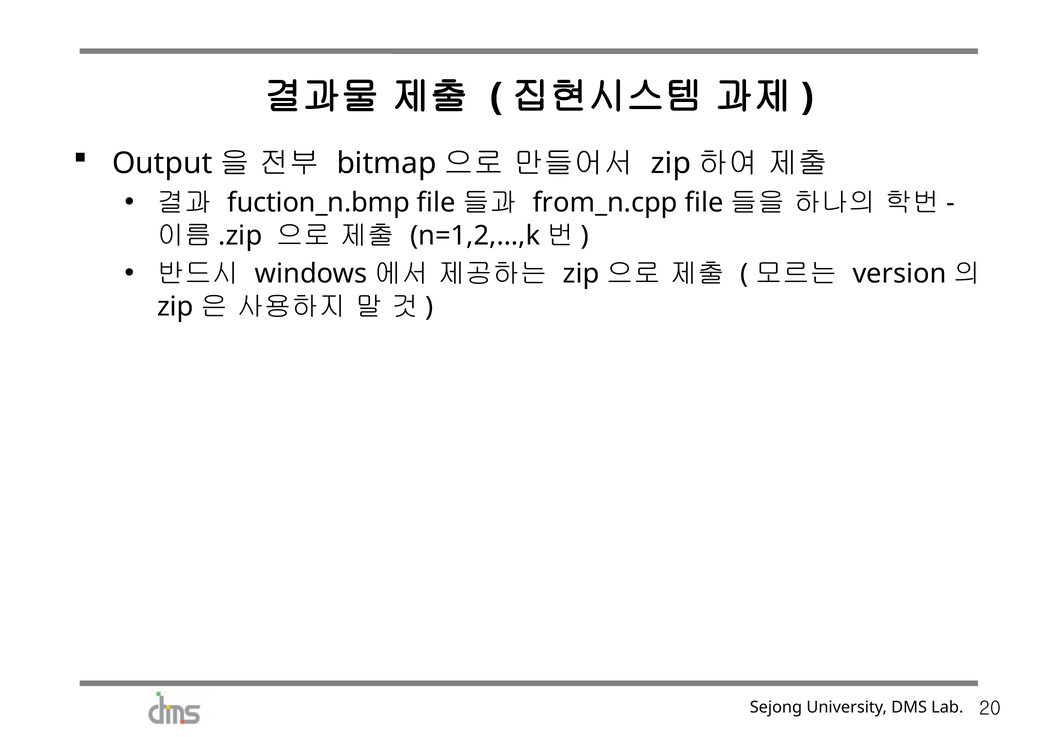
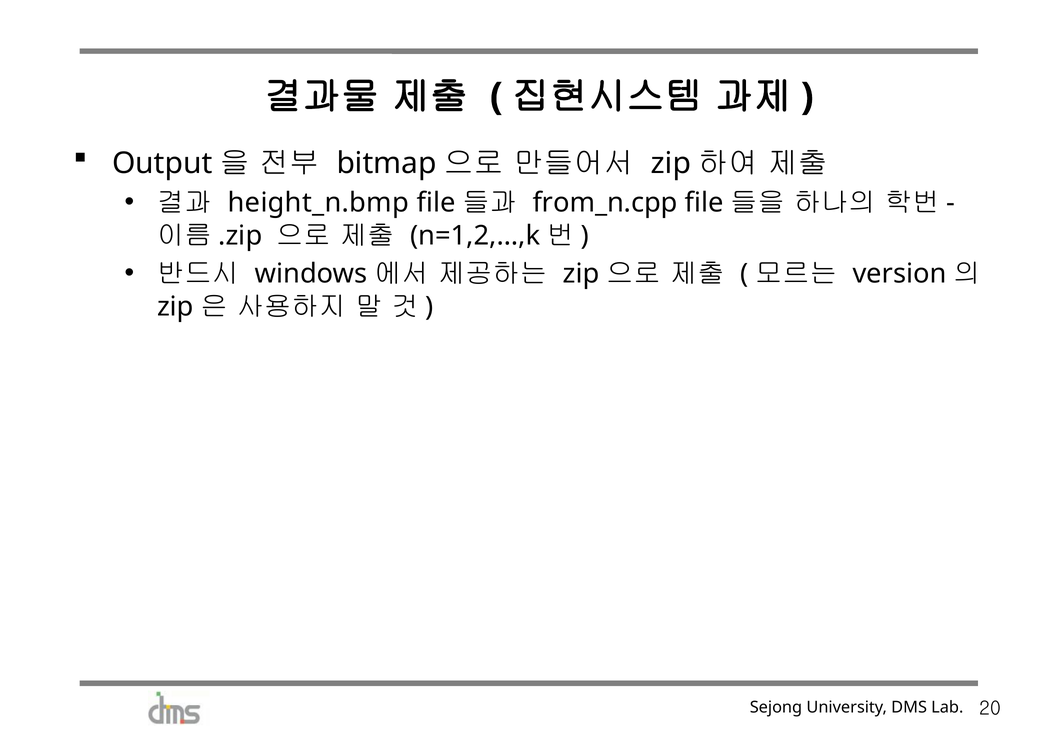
fuction_n.bmp: fuction_n.bmp -> height_n.bmp
